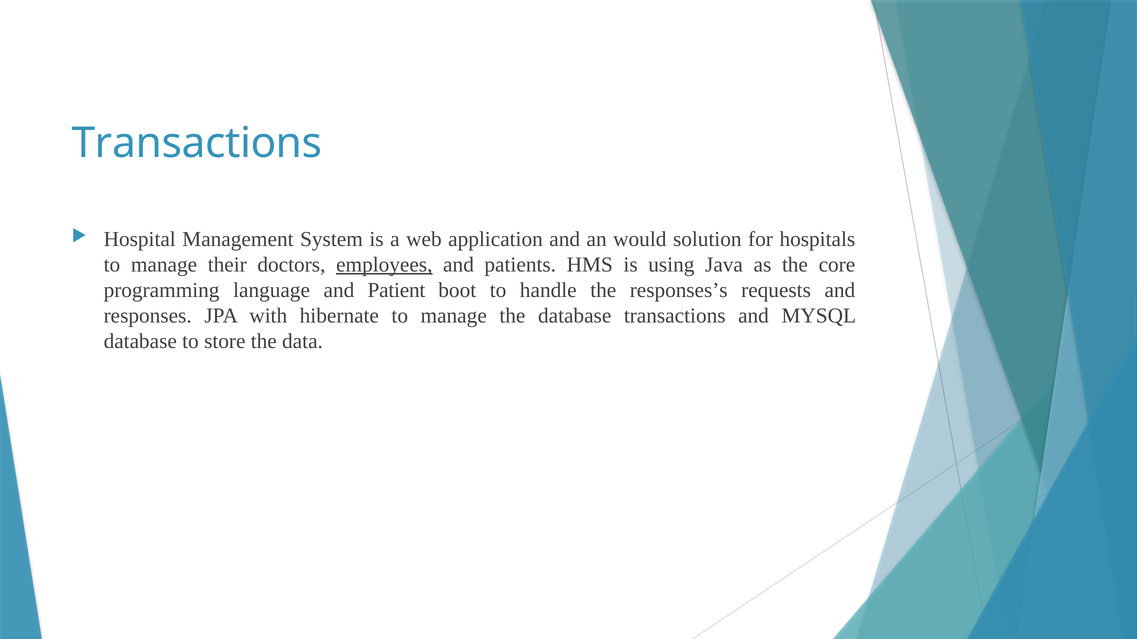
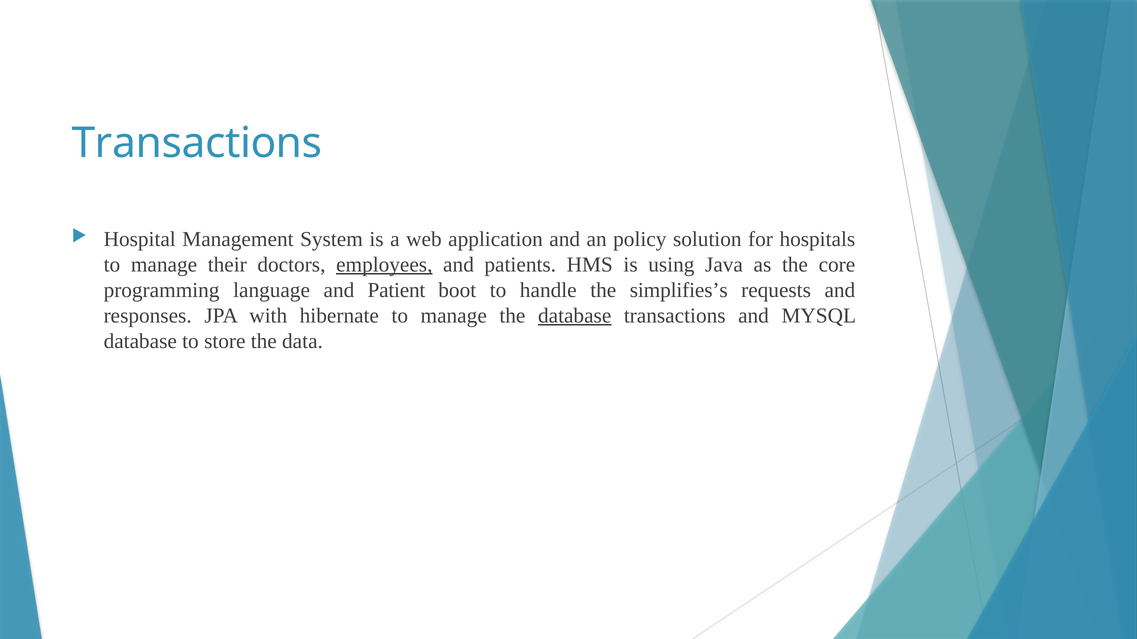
would: would -> policy
responses’s: responses’s -> simplifies’s
database at (575, 316) underline: none -> present
